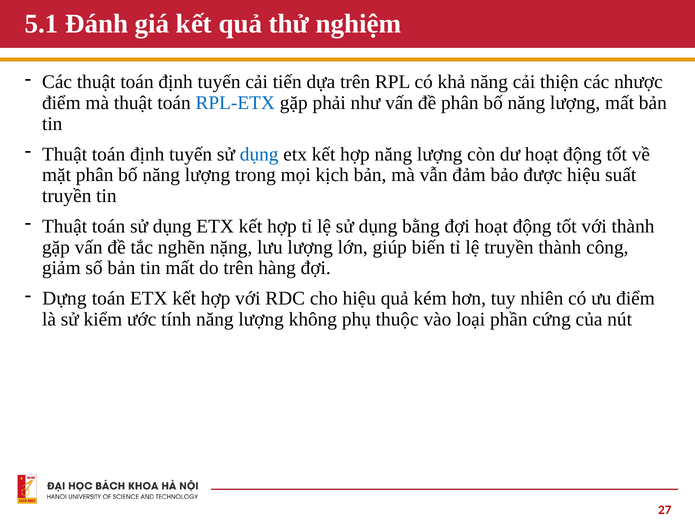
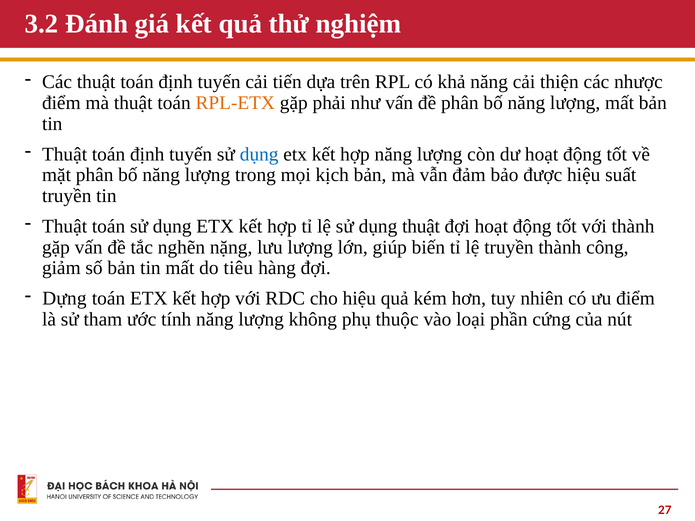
5.1: 5.1 -> 3.2
RPL-ETX colour: blue -> orange
dụng bằng: bằng -> thuật
do trên: trên -> tiêu
kiểm: kiểm -> tham
